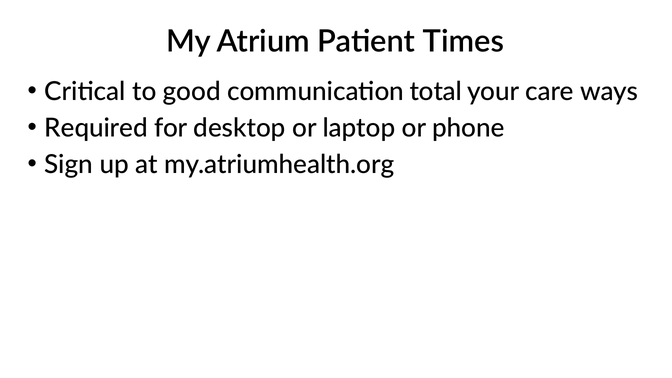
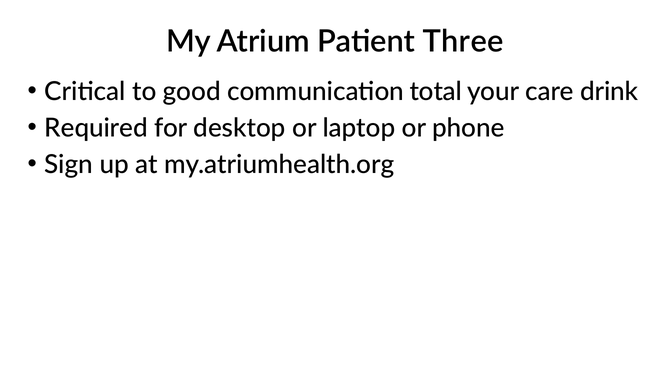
Times: Times -> Three
ways: ways -> drink
